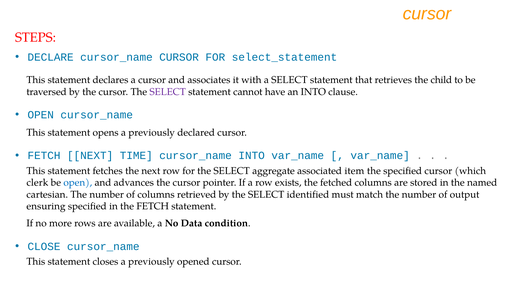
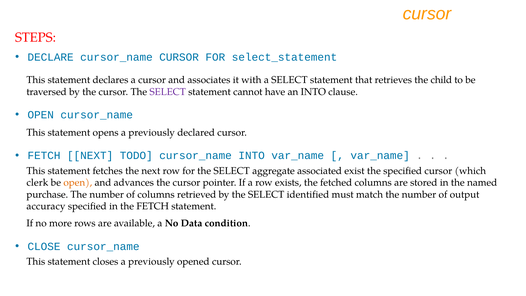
TIME: TIME -> TODO
item: item -> exist
open at (78, 183) colour: blue -> orange
cartesian: cartesian -> purchase
ensuring: ensuring -> accuracy
